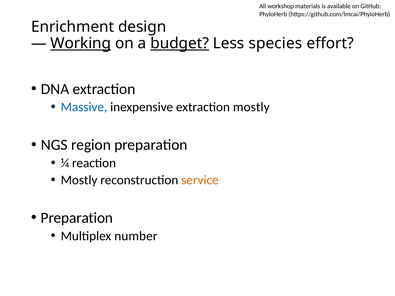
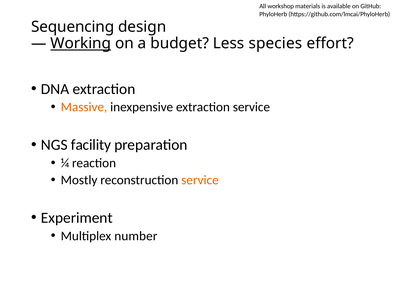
Enrichment: Enrichment -> Sequencing
budget underline: present -> none
Massive colour: blue -> orange
extraction mostly: mostly -> service
region: region -> facility
Preparation at (77, 218): Preparation -> Experiment
